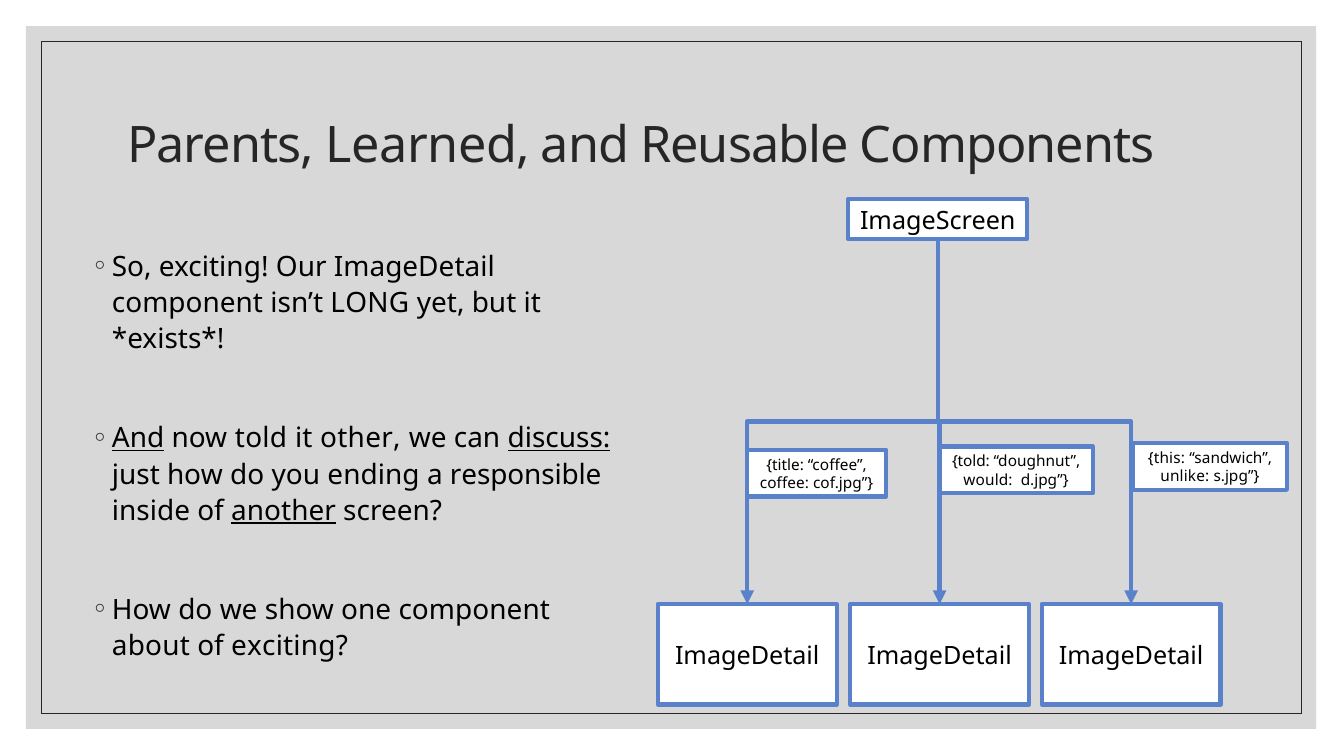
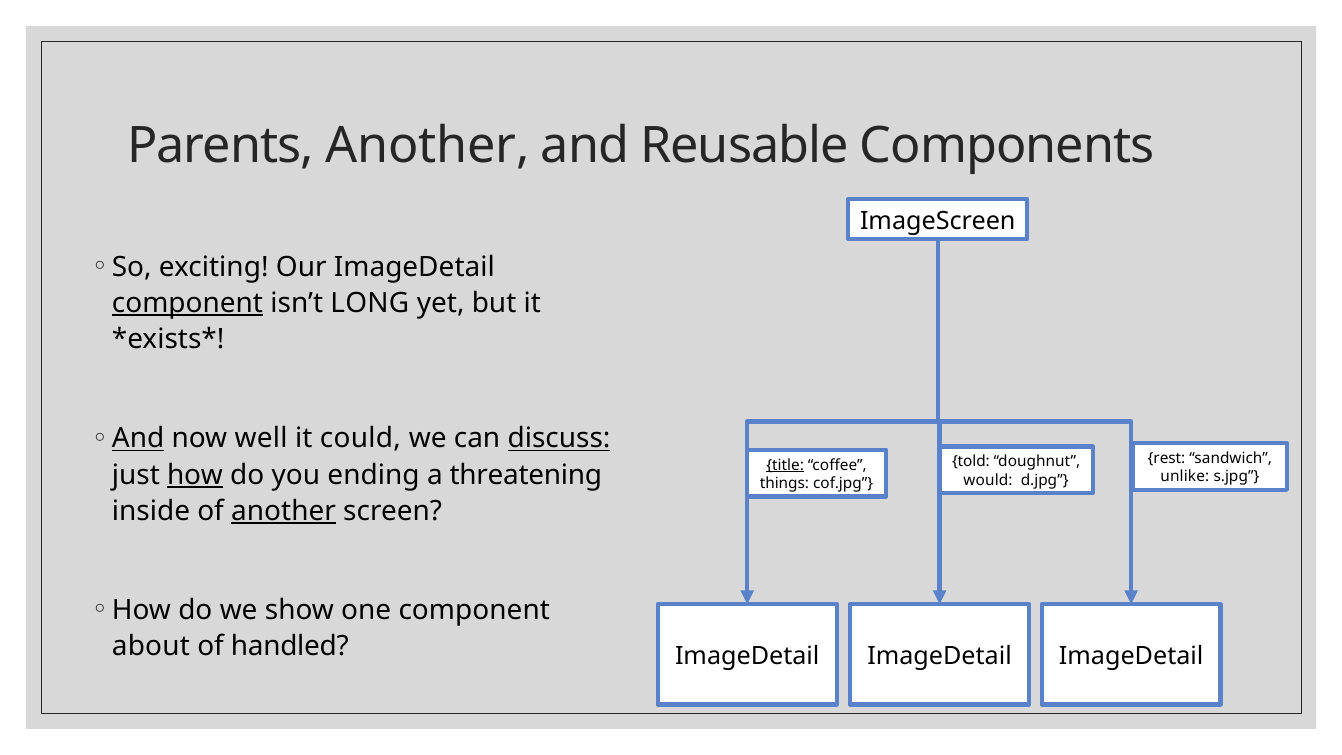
Parents Learned: Learned -> Another
component at (187, 303) underline: none -> present
now told: told -> well
other: other -> could
this: this -> rest
title underline: none -> present
how at (195, 475) underline: none -> present
responsible: responsible -> threatening
coffee at (784, 483): coffee -> things
of exciting: exciting -> handled
